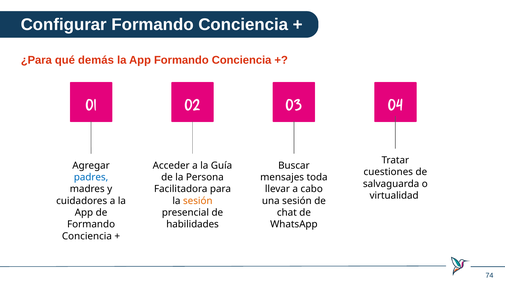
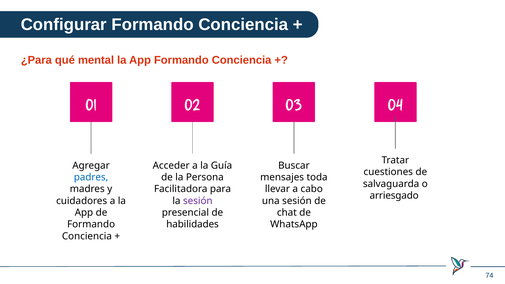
demás: demás -> mental
virtualidad: virtualidad -> arriesgado
sesión at (198, 201) colour: orange -> purple
